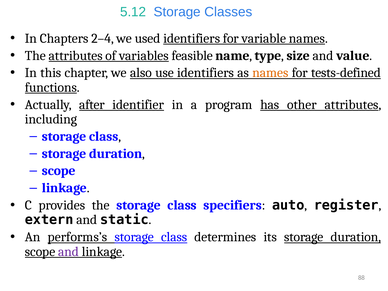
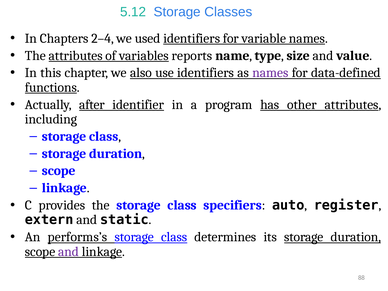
feasible: feasible -> reports
names at (270, 73) colour: orange -> purple
tests-defined: tests-defined -> data-defined
